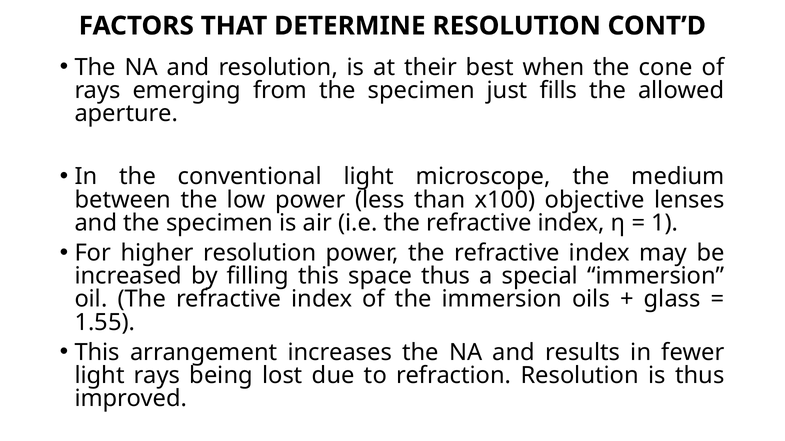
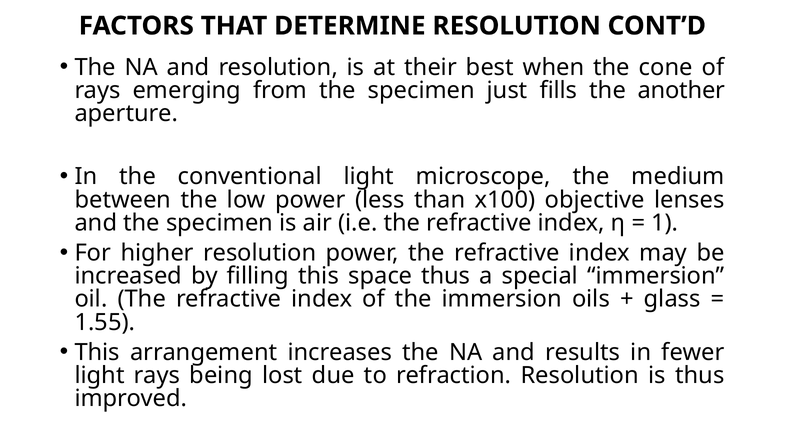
allowed: allowed -> another
